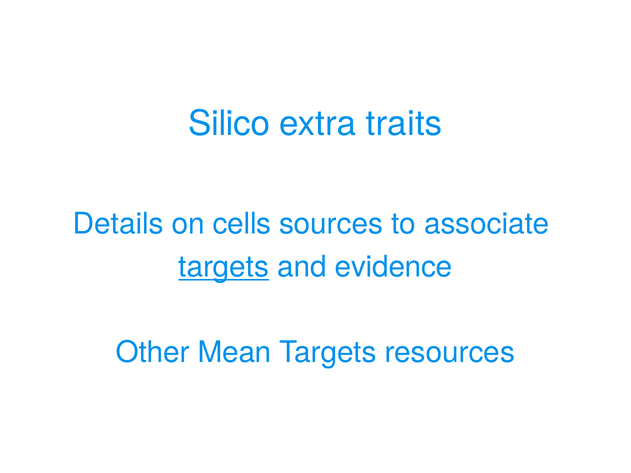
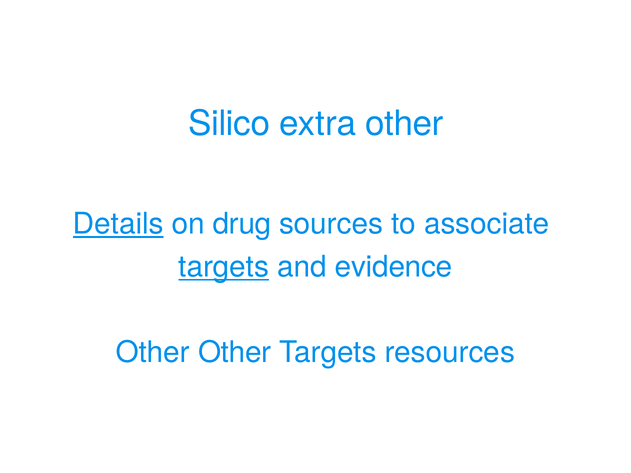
extra traits: traits -> other
Details underline: none -> present
cells: cells -> drug
Other Mean: Mean -> Other
